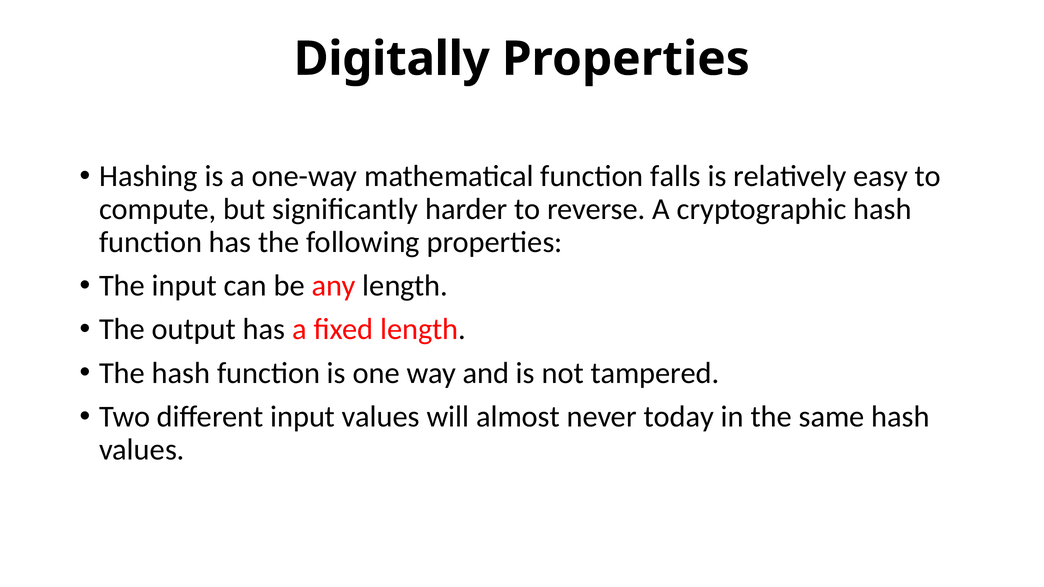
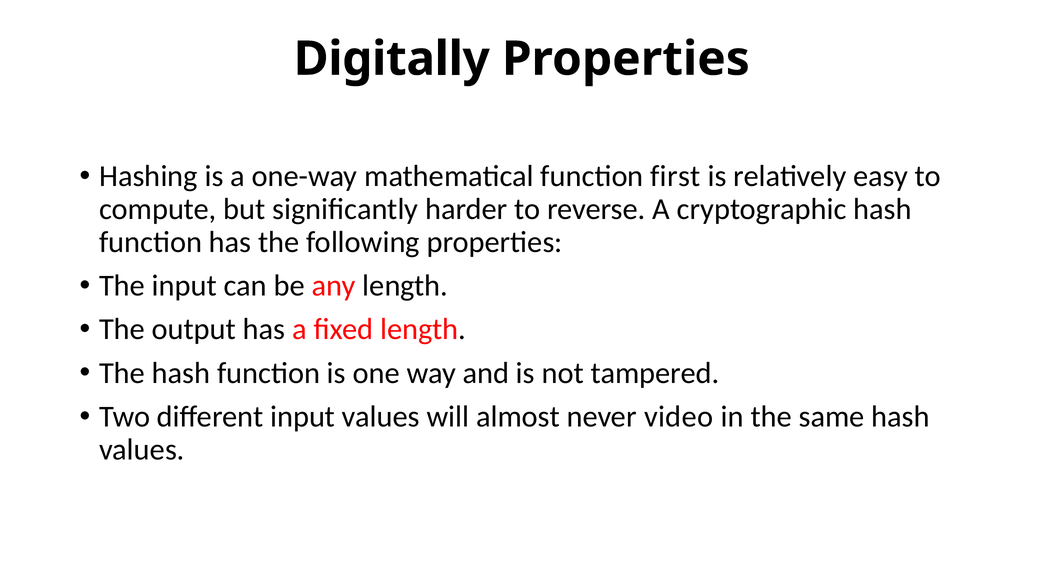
falls: falls -> first
today: today -> video
